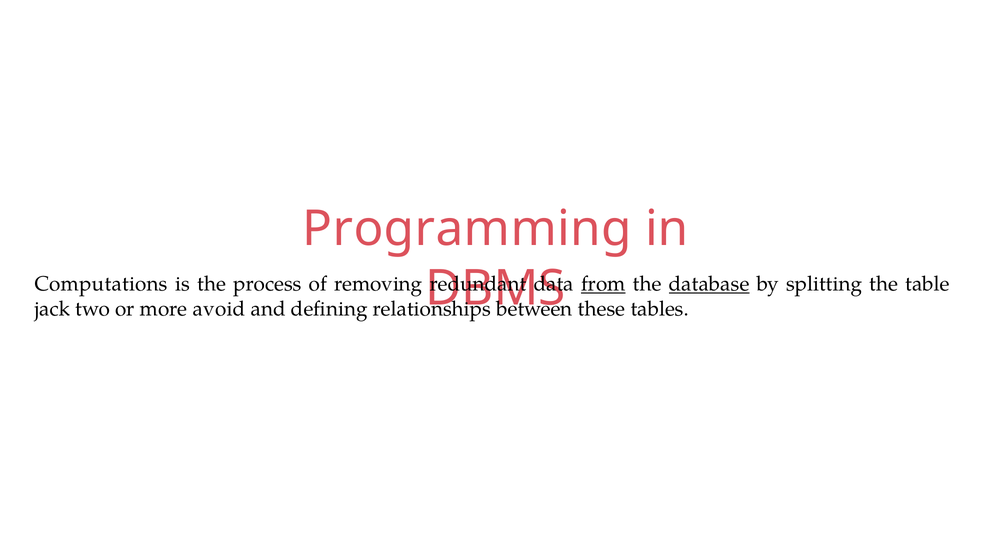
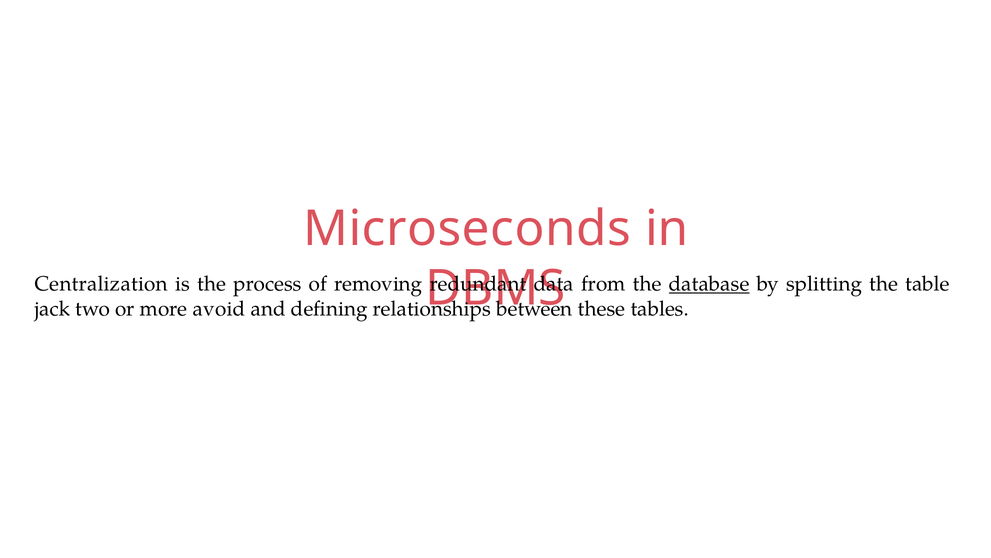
Programming: Programming -> Microseconds
Computations: Computations -> Centralization
from underline: present -> none
